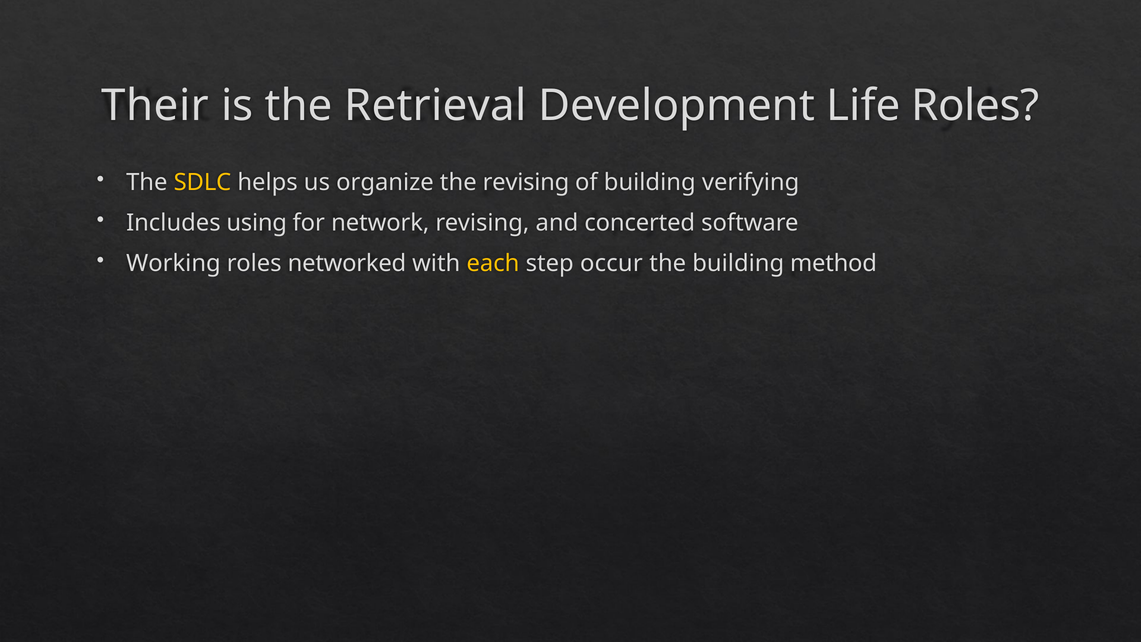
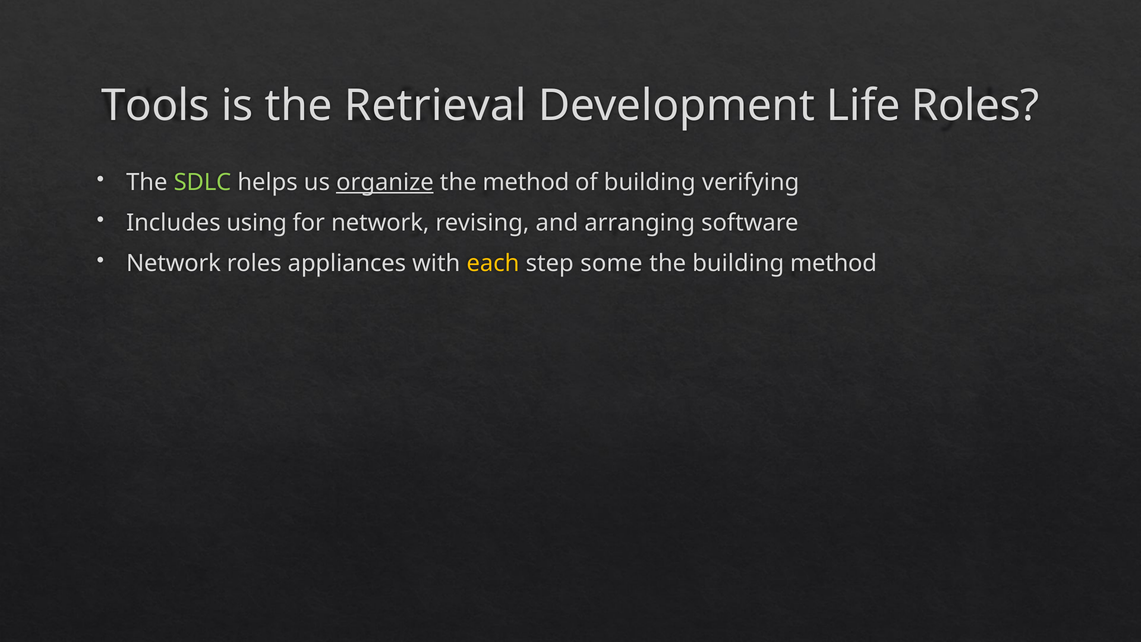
Their: Their -> Tools
SDLC colour: yellow -> light green
organize underline: none -> present
the revising: revising -> method
concerted: concerted -> arranging
Working at (173, 263): Working -> Network
networked: networked -> appliances
occur: occur -> some
